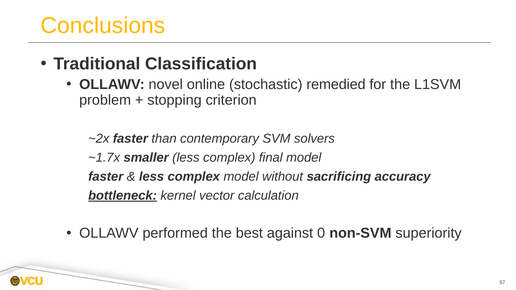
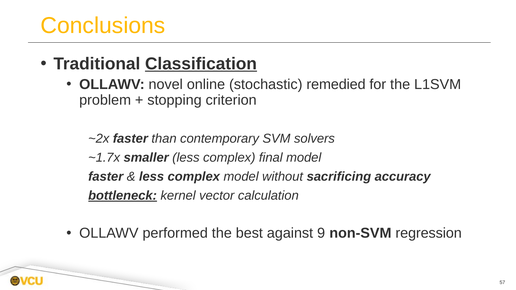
Classification underline: none -> present
0: 0 -> 9
superiority: superiority -> regression
